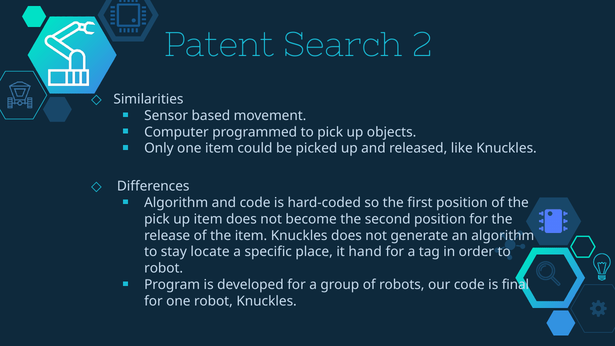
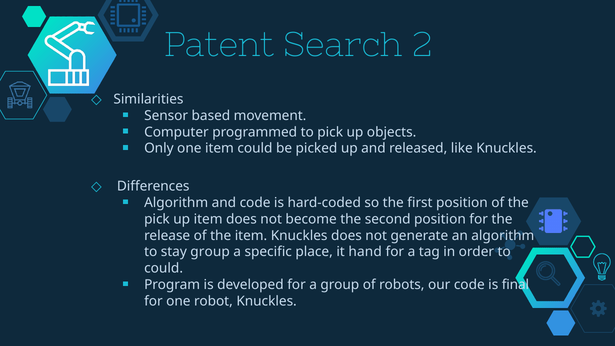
stay locate: locate -> group
robot at (164, 268): robot -> could
